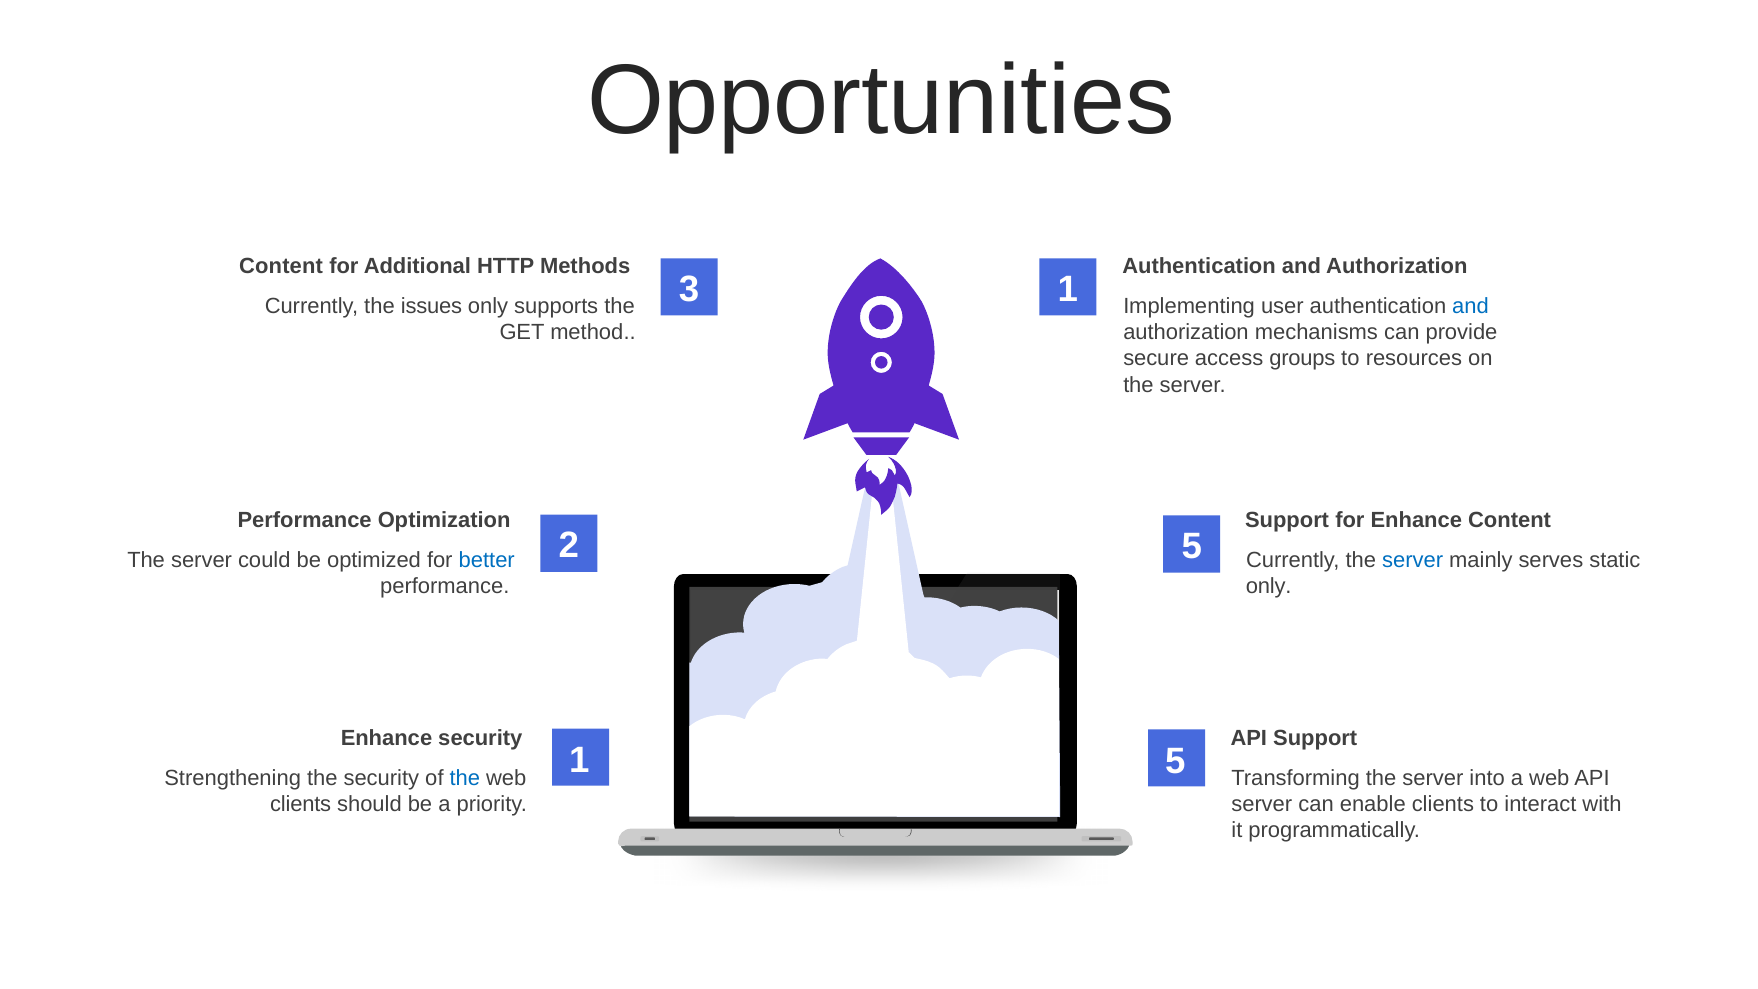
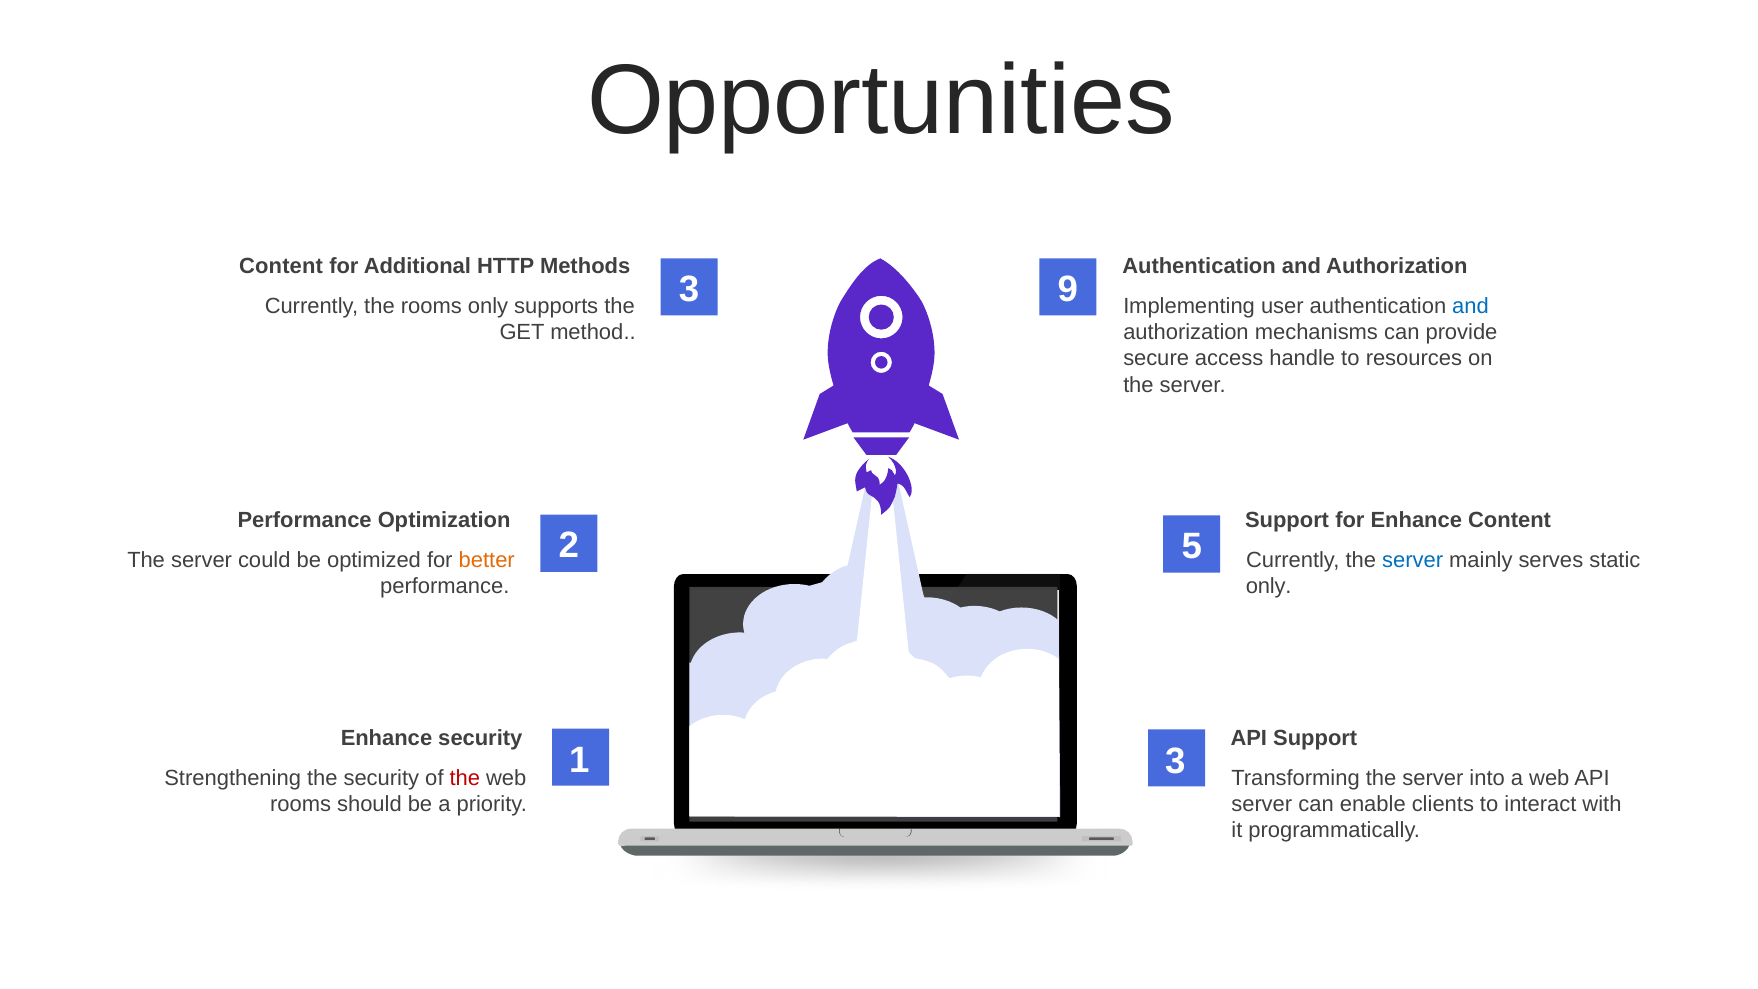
3 1: 1 -> 9
the issues: issues -> rooms
groups: groups -> handle
better colour: blue -> orange
1 5: 5 -> 3
the at (465, 778) colour: blue -> red
clients at (301, 804): clients -> rooms
